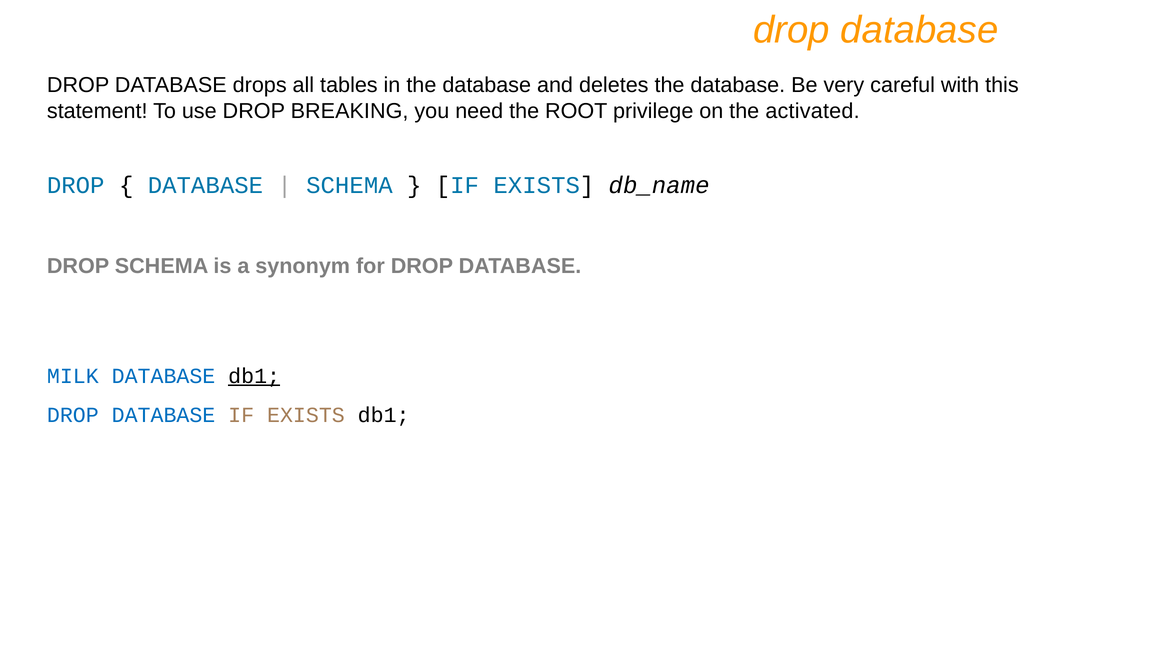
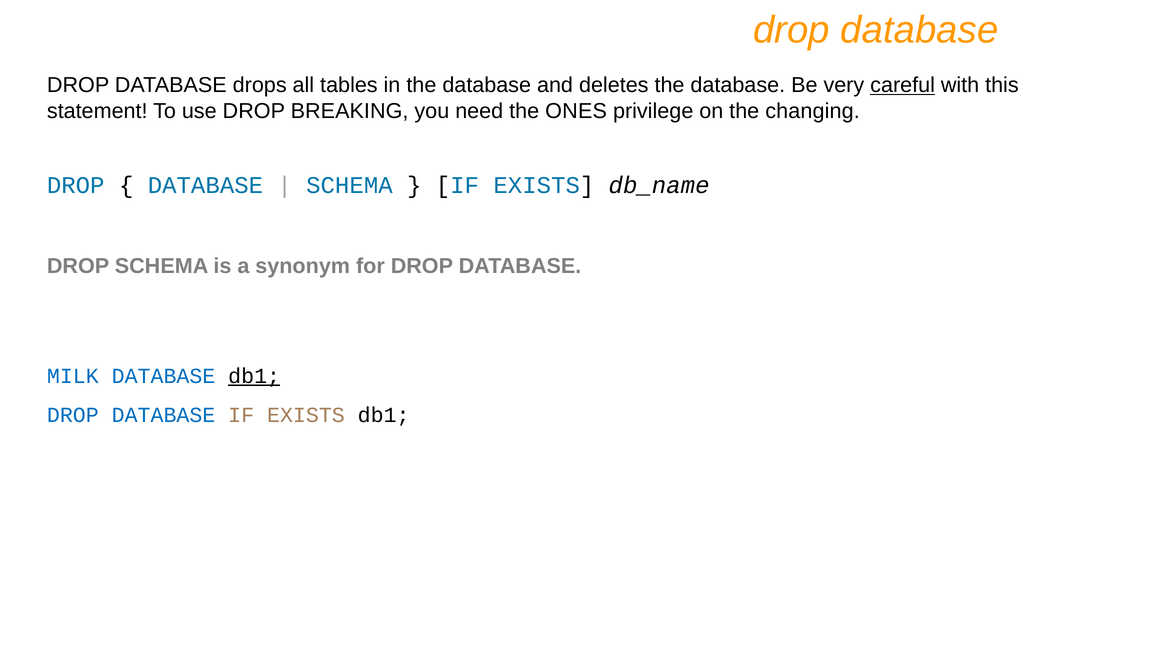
careful underline: none -> present
ROOT: ROOT -> ONES
activated: activated -> changing
